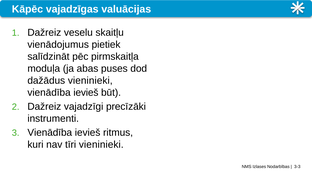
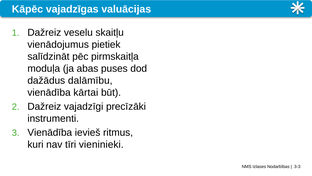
dažādus vieninieki: vieninieki -> dalāmību
ievieš at (86, 92): ievieš -> kārtai
